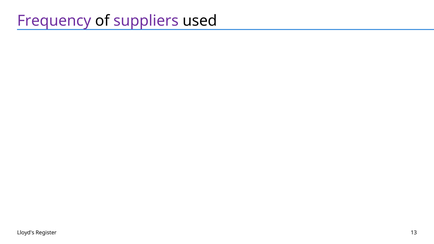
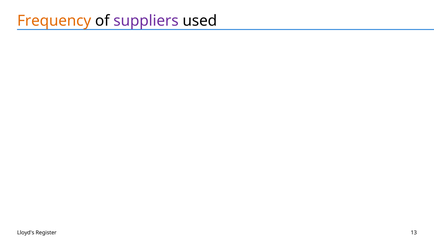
Frequency colour: purple -> orange
